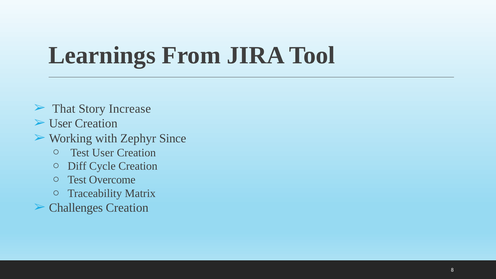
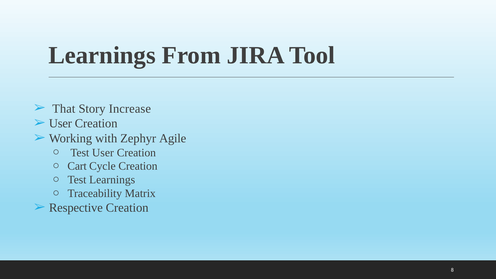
Since: Since -> Agile
Diff: Diff -> Cart
Test Overcome: Overcome -> Learnings
Challenges: Challenges -> Respective
